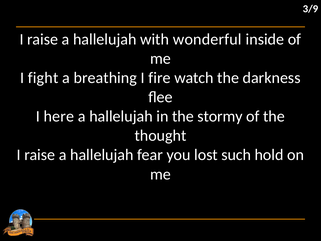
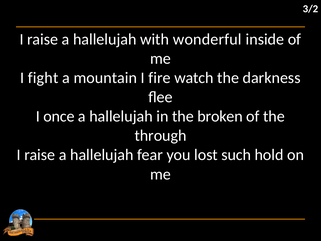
3/9: 3/9 -> 3/2
breathing: breathing -> mountain
here: here -> once
stormy: stormy -> broken
thought: thought -> through
